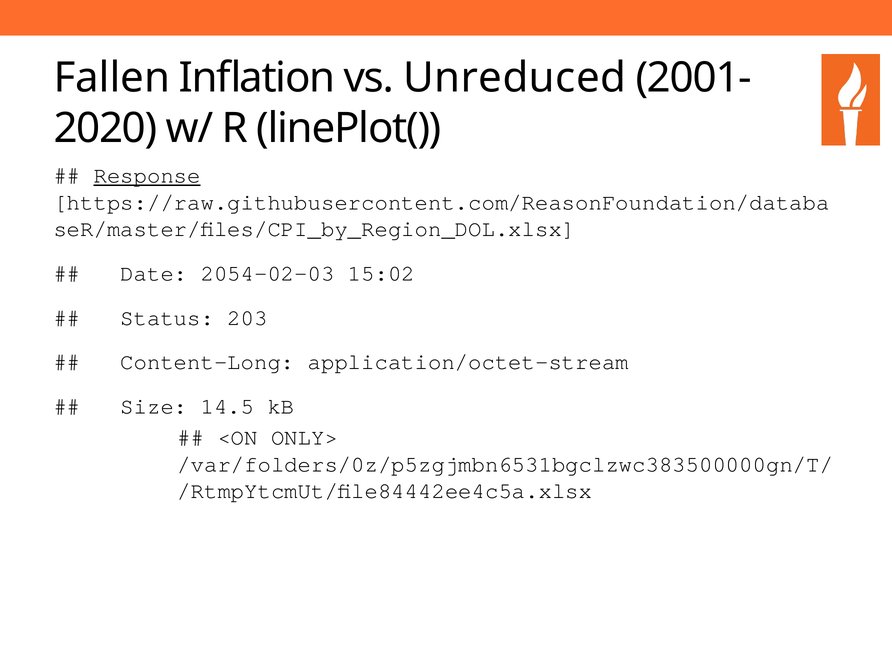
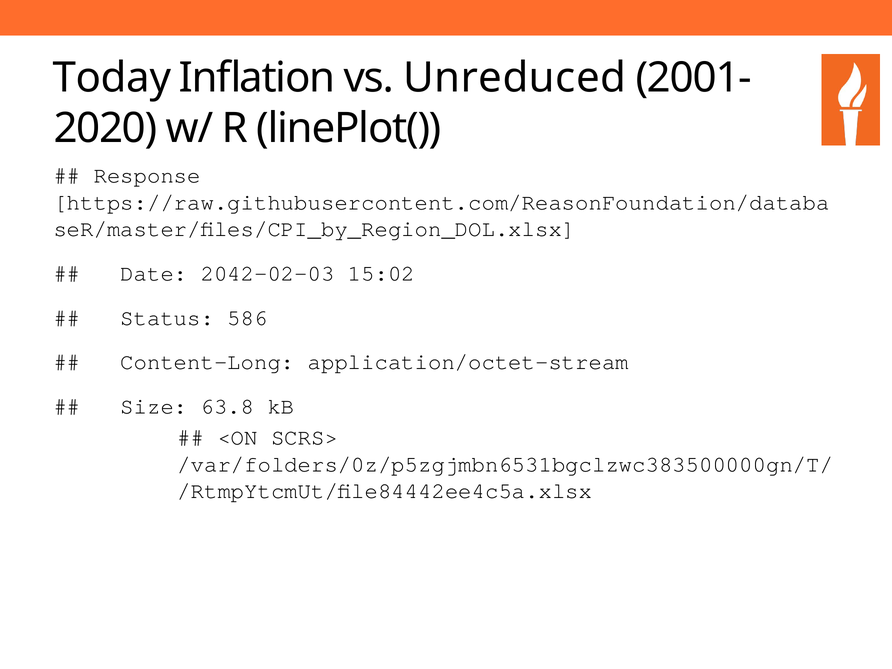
Fallen: Fallen -> Today
Response underline: present -> none
2054-02-03: 2054-02-03 -> 2042-02-03
203: 203 -> 586
14.5: 14.5 -> 63.8
ONLY>: ONLY> -> SCRS>
